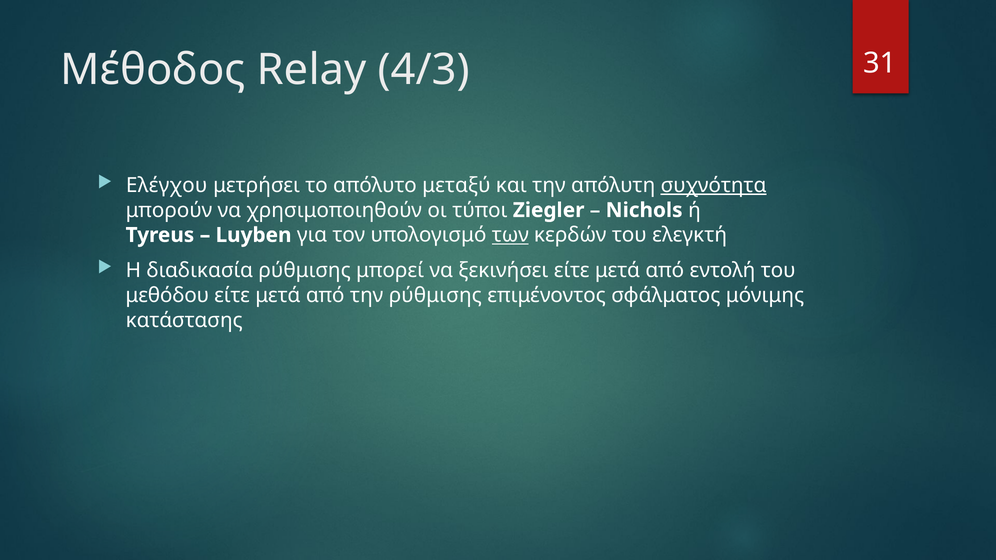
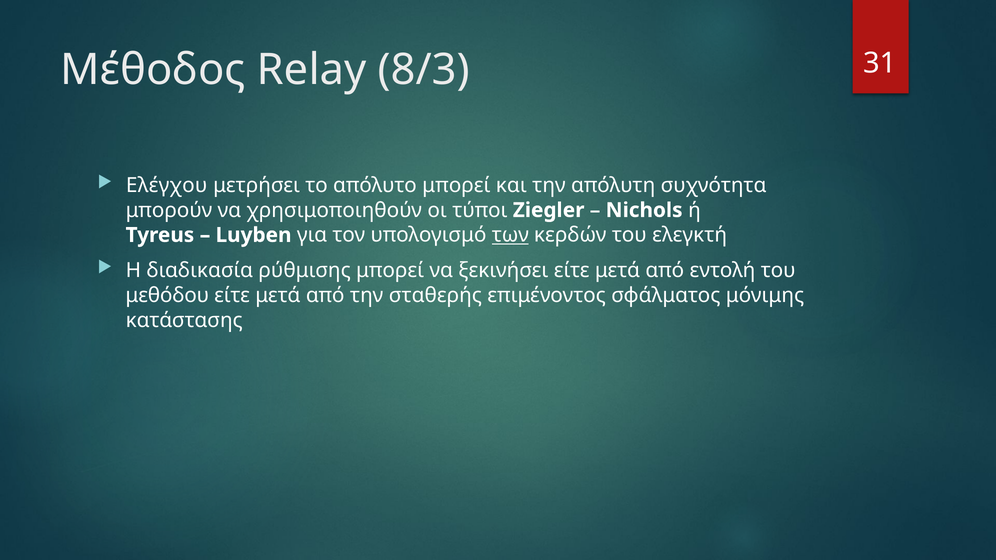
4/3: 4/3 -> 8/3
απόλυτο μεταξύ: μεταξύ -> μπορεί
συχνότητα underline: present -> none
την ρύθμισης: ρύθμισης -> σταθερής
